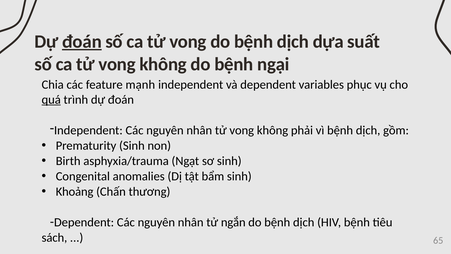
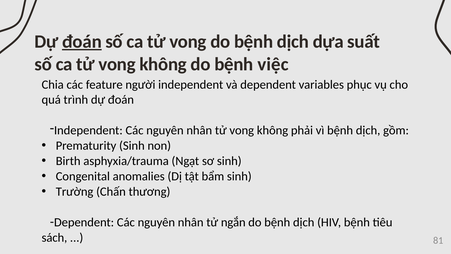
ngại: ngại -> việc
mạnh: mạnh -> người
quá underline: present -> none
Khoảng: Khoảng -> Trường
65: 65 -> 81
